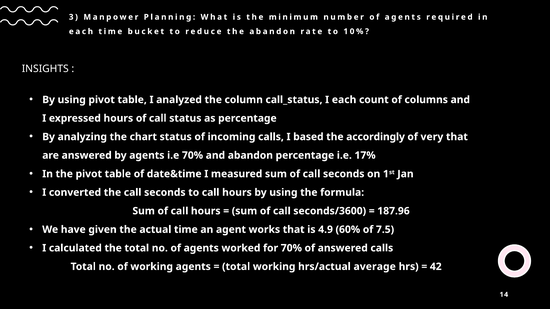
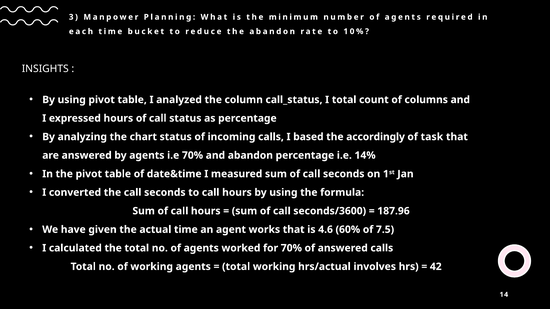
I each: each -> total
very: very -> task
17%: 17% -> 14%
4.9: 4.9 -> 4.6
average: average -> involves
